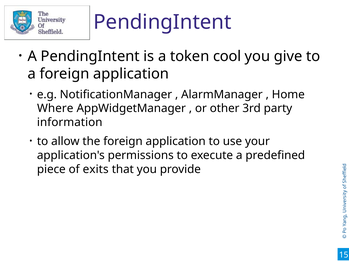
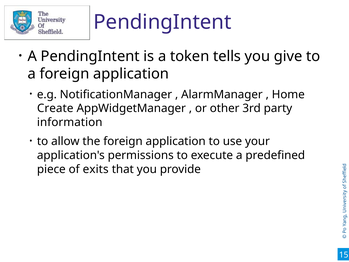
cool: cool -> tells
Where: Where -> Create
